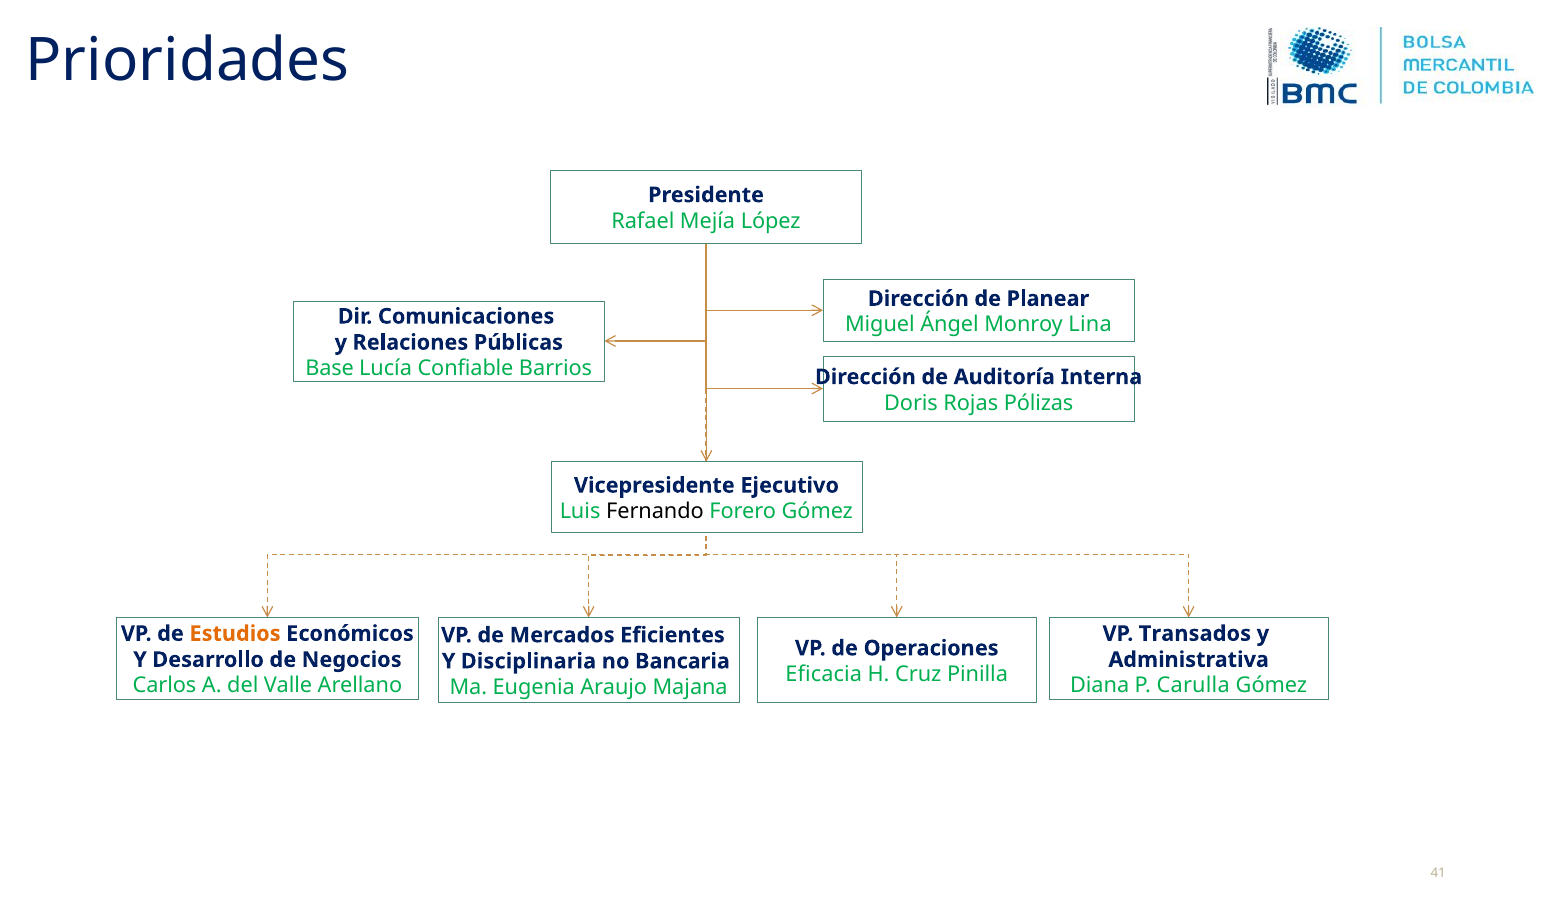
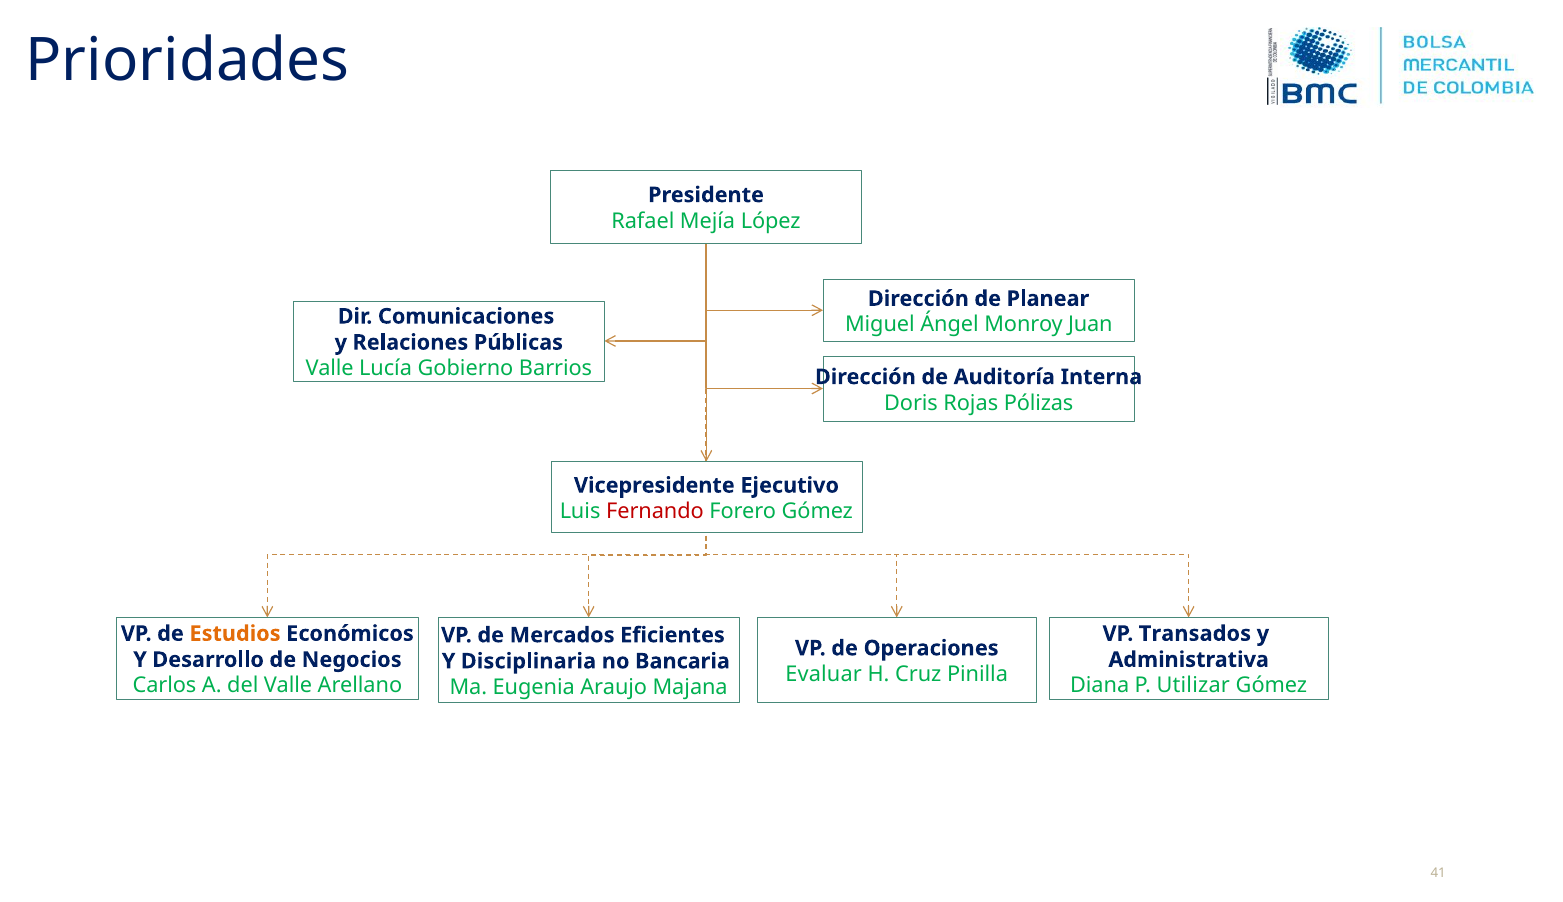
Lina: Lina -> Juan
Base at (330, 369): Base -> Valle
Confiable: Confiable -> Gobierno
Fernando colour: black -> red
Eficacia: Eficacia -> Evaluar
Carulla: Carulla -> Utilizar
